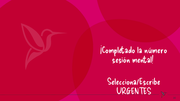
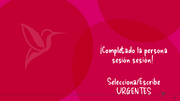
número: número -> persona
sesión mental: mental -> sesión
